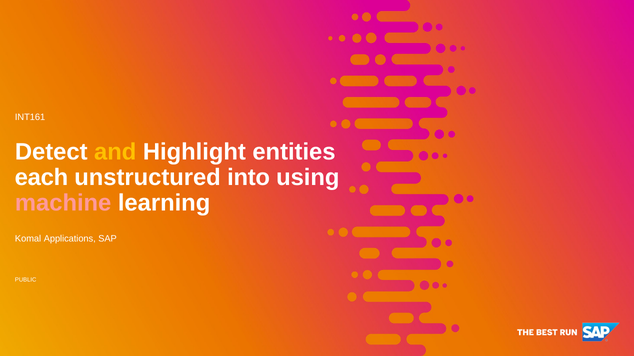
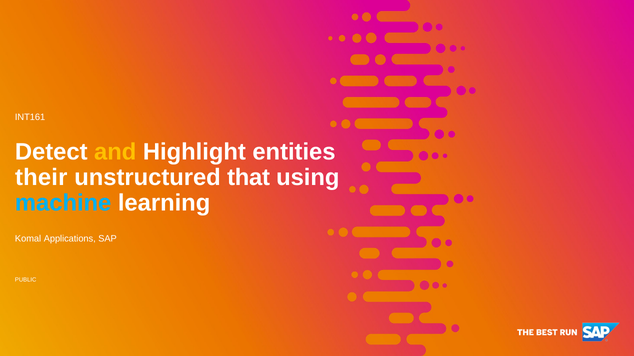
each: each -> their
into: into -> that
machine colour: pink -> light blue
